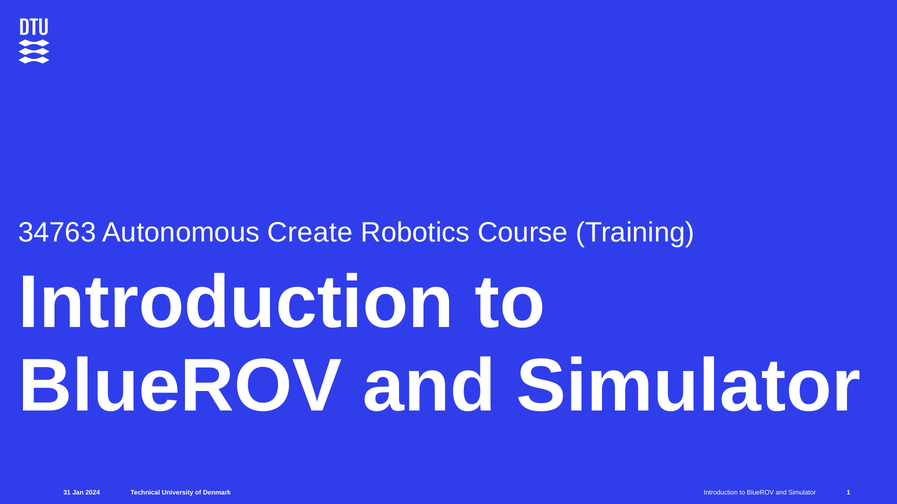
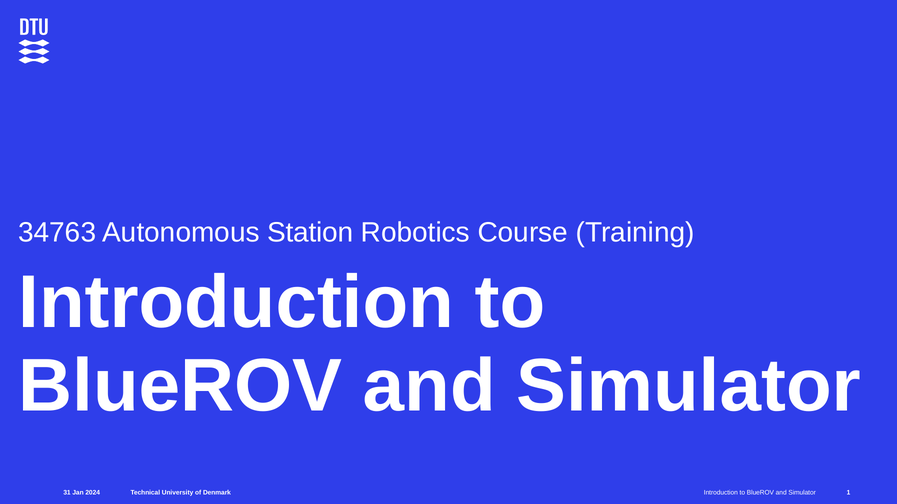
Create: Create -> Station
